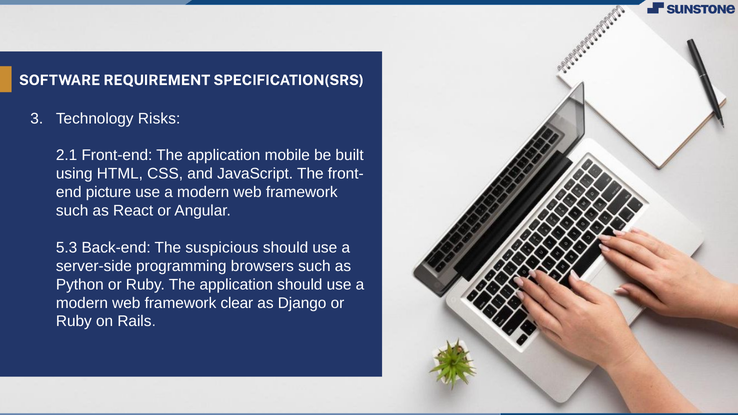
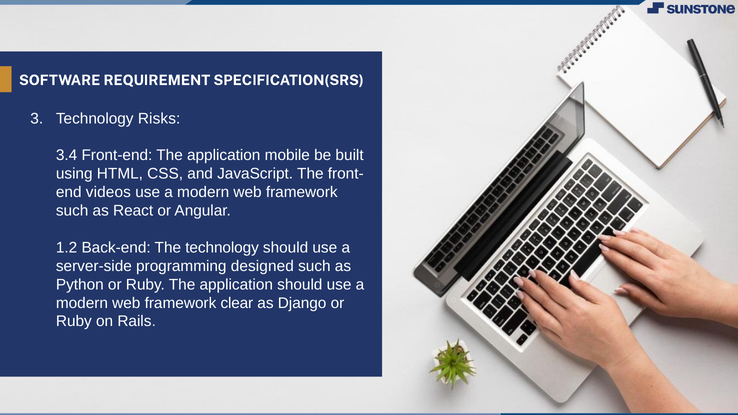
2.1: 2.1 -> 3.4
picture: picture -> videos
5.3: 5.3 -> 1.2
The suspicious: suspicious -> technology
browsers: browsers -> designed
